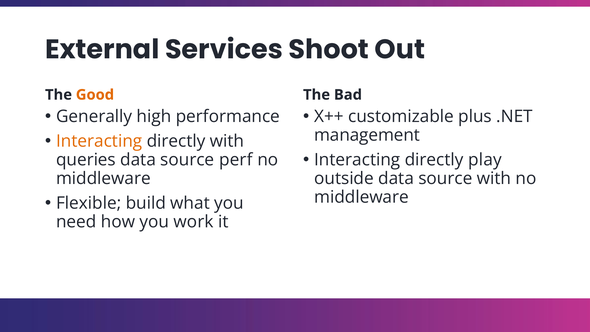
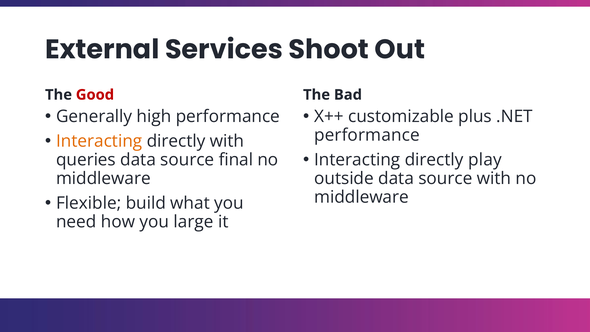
Good colour: orange -> red
management at (367, 135): management -> performance
perf: perf -> final
work: work -> large
